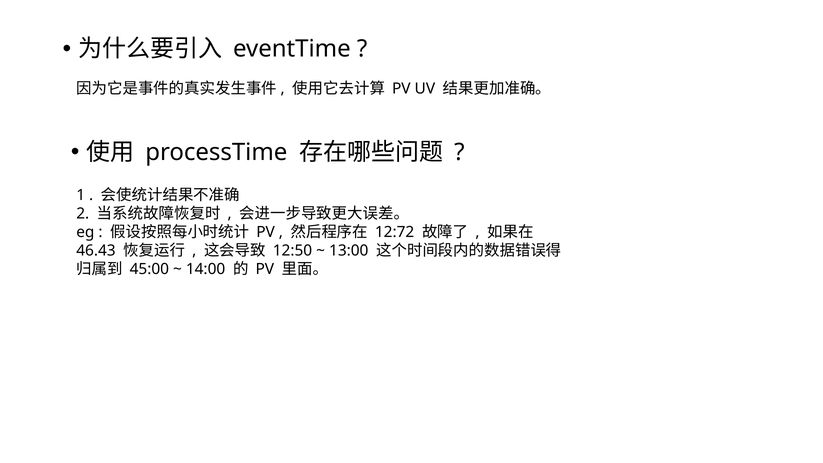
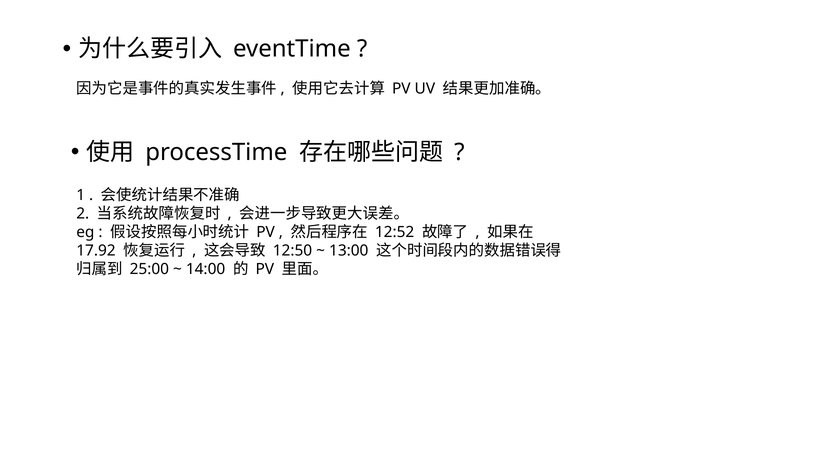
12:72: 12:72 -> 12:52
46.43: 46.43 -> 17.92
45:00: 45:00 -> 25:00
